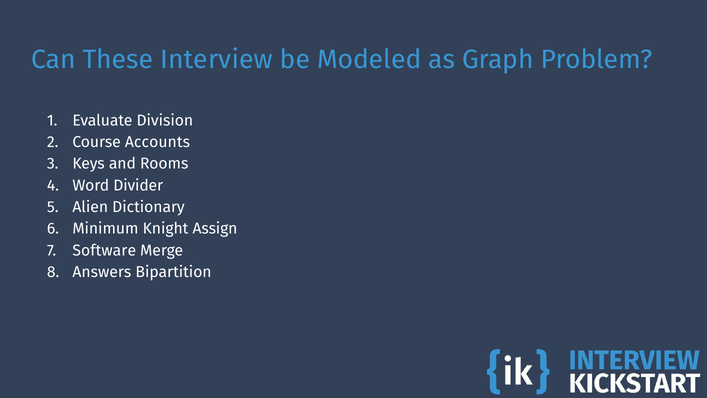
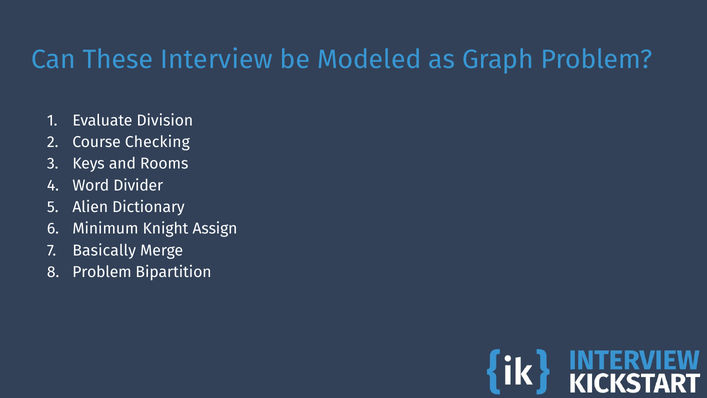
Accounts: Accounts -> Checking
Software: Software -> Basically
Answers at (102, 272): Answers -> Problem
